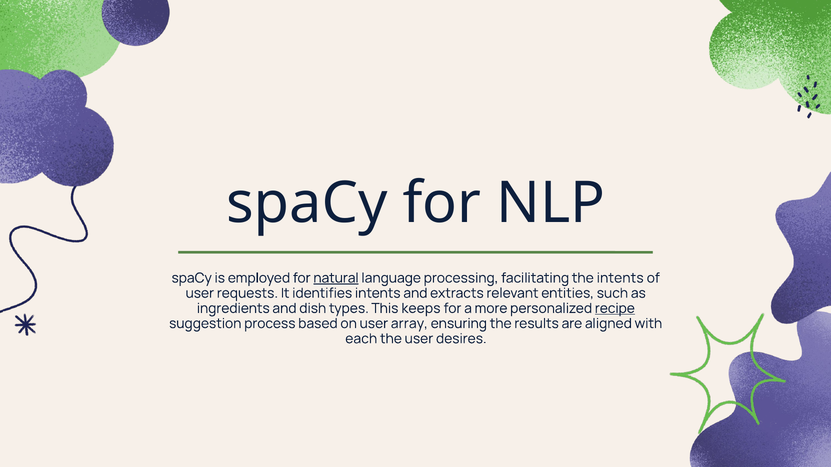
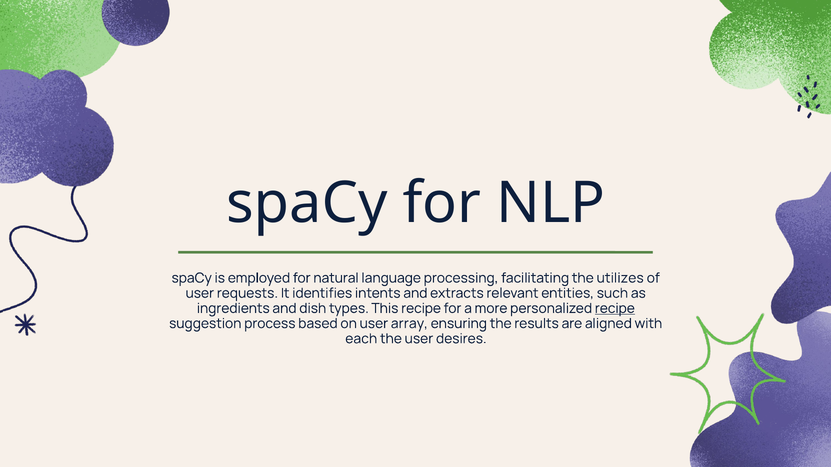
natural underline: present -> none
the intents: intents -> utilizes
This keeps: keeps -> recipe
